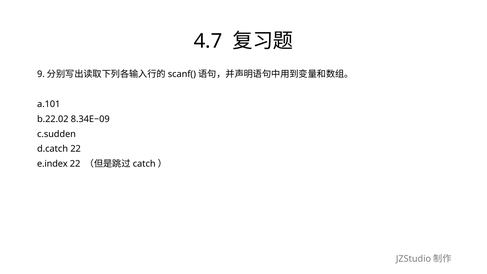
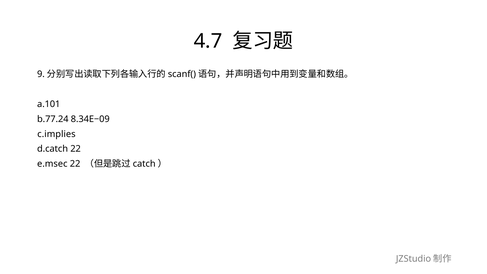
b.22.02: b.22.02 -> b.77.24
c.sudden: c.sudden -> c.implies
e.index: e.index -> e.msec
